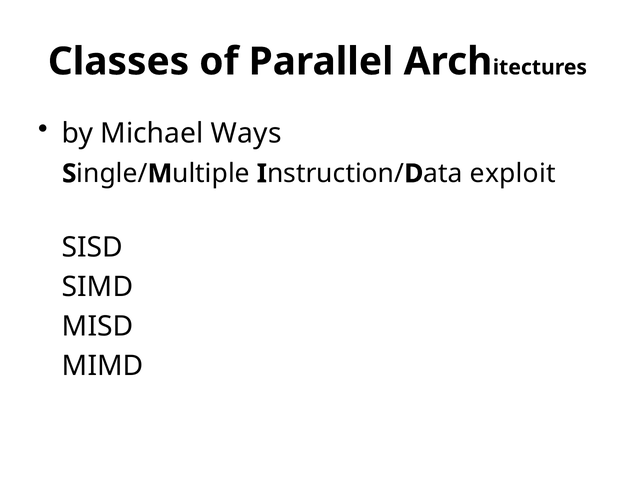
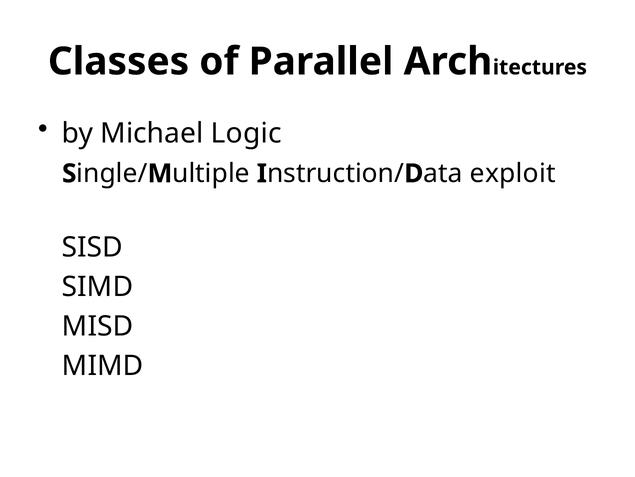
Ways: Ways -> Logic
